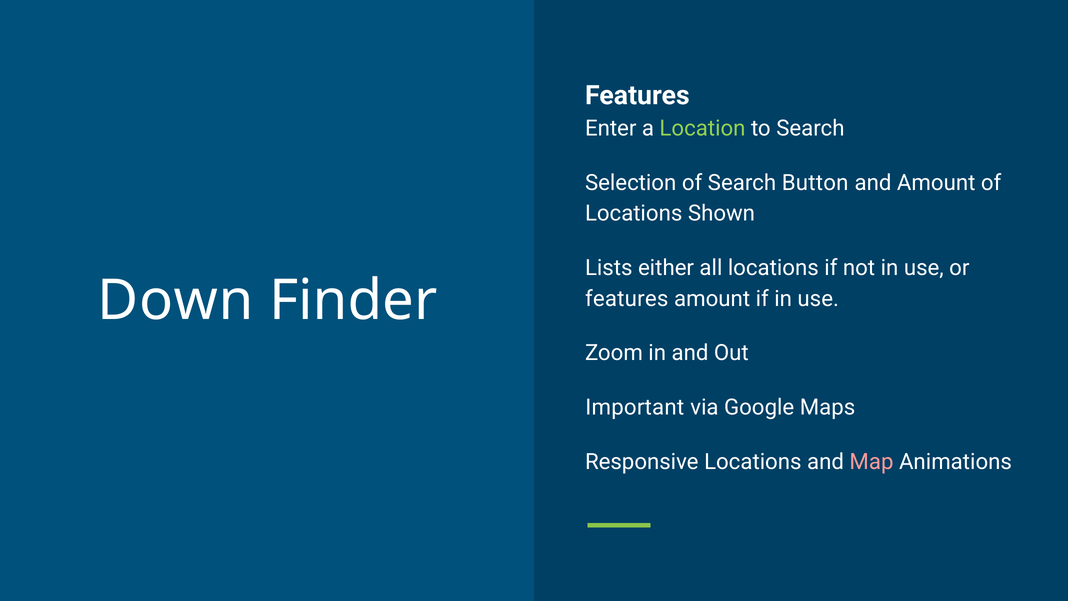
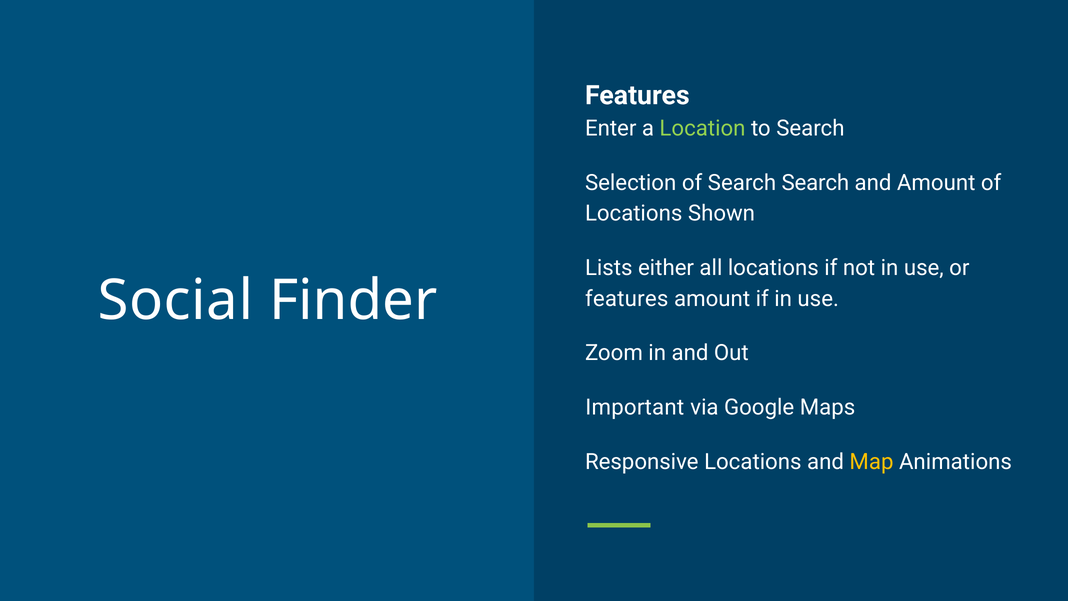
Search Button: Button -> Search
Down: Down -> Social
Map colour: pink -> yellow
